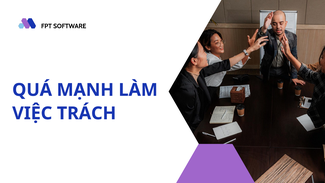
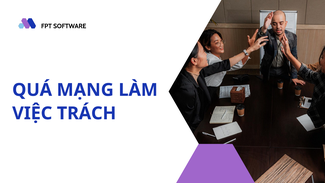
MẠNH: MẠNH -> MẠNG
